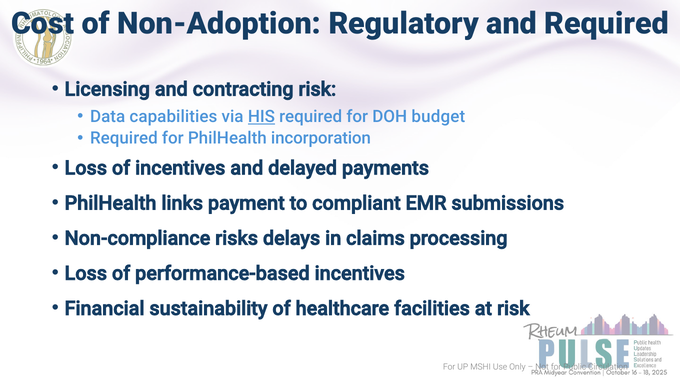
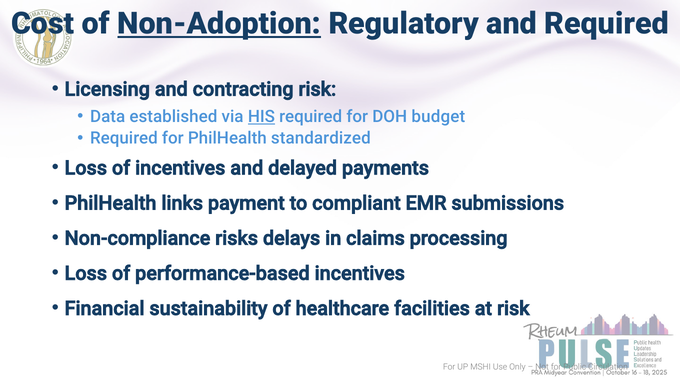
Non-Adoption underline: none -> present
capabilities: capabilities -> established
incorporation: incorporation -> standardized
